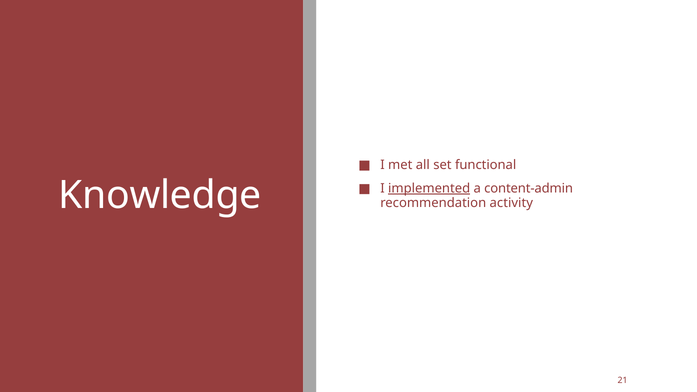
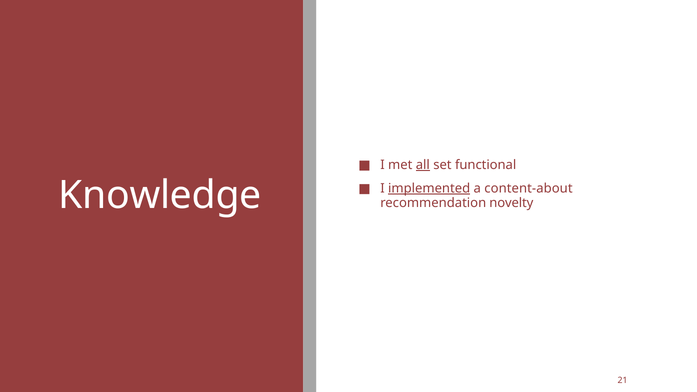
all underline: none -> present
content-admin: content-admin -> content-about
activity: activity -> novelty
